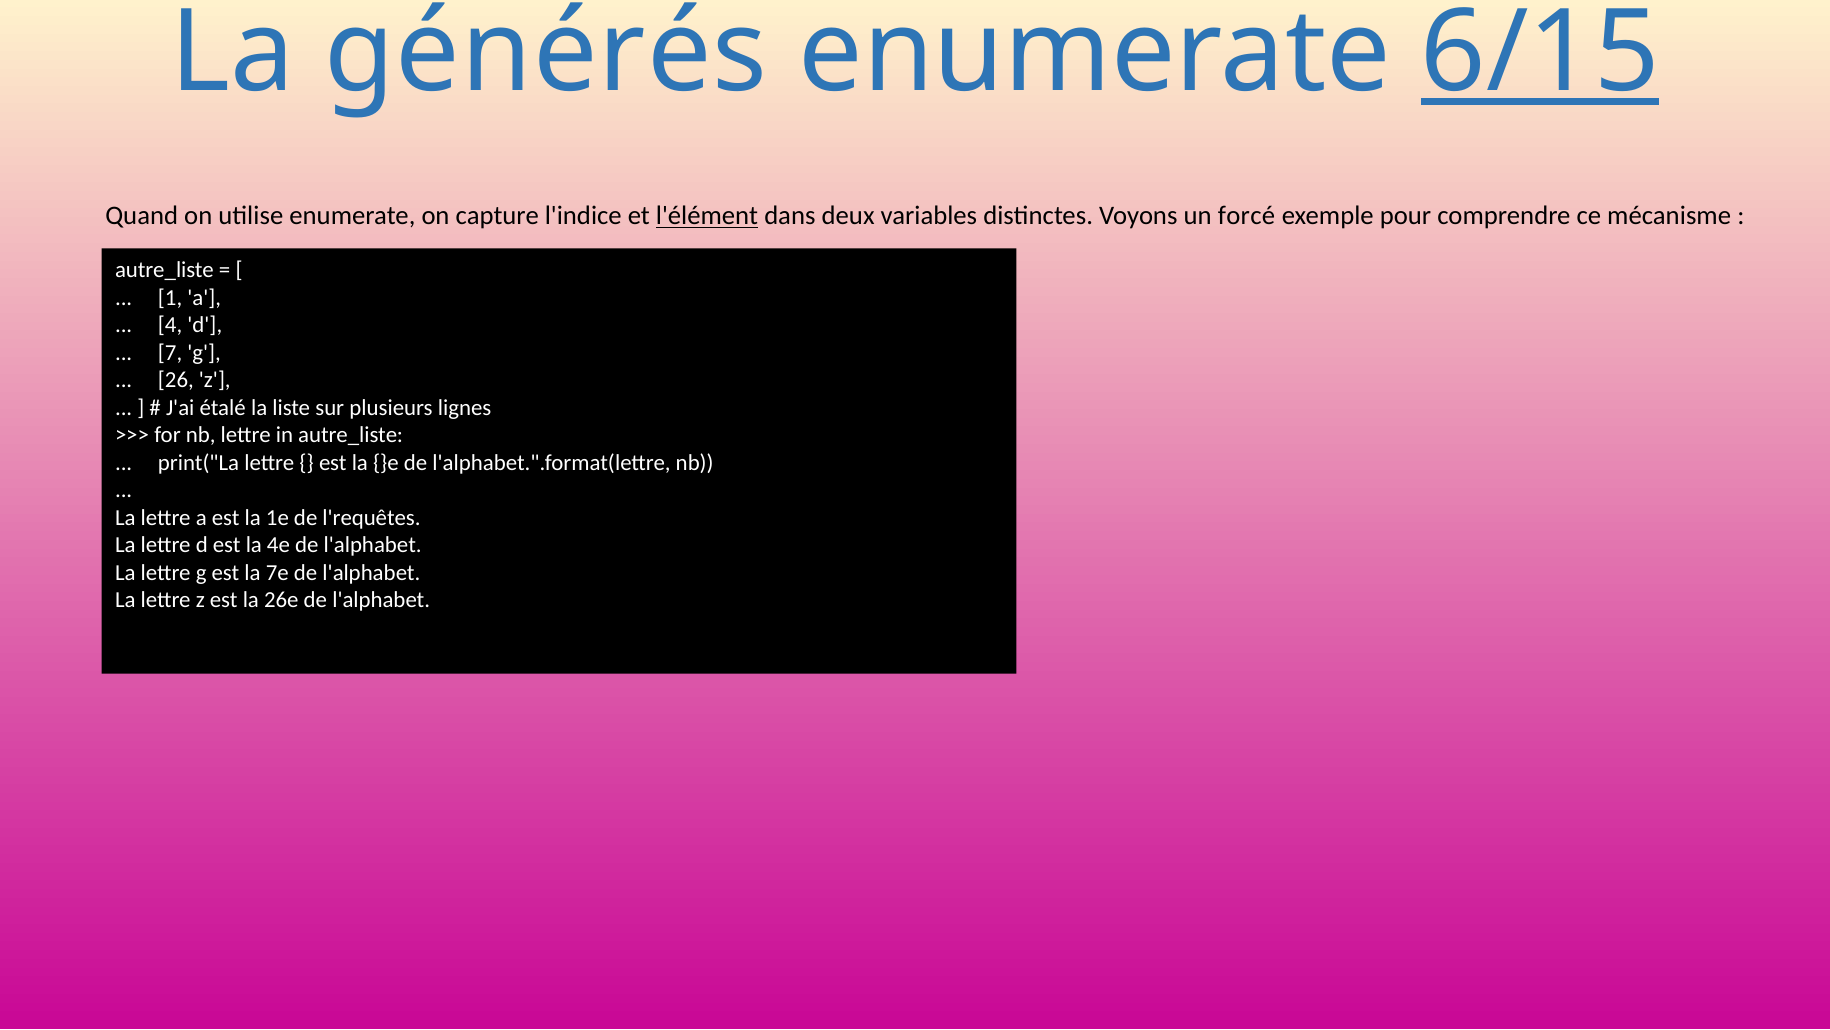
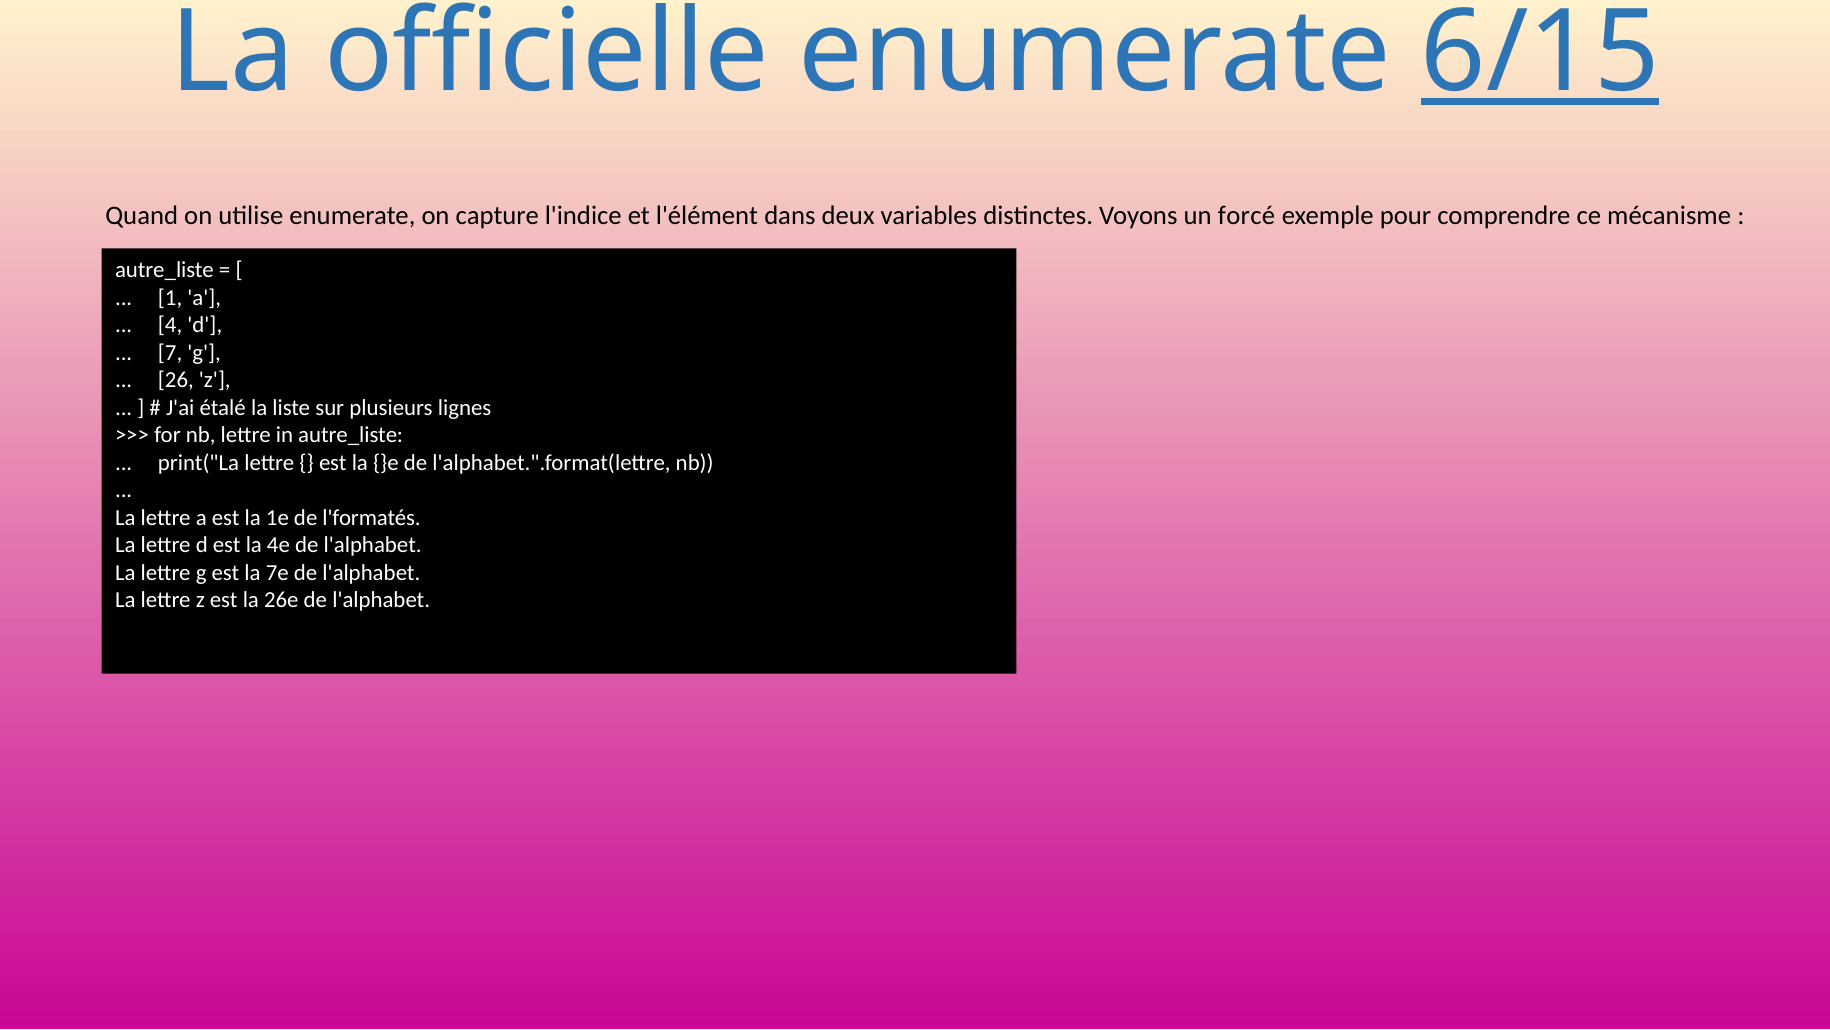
générés: générés -> officielle
l'élément underline: present -> none
l'requêtes: l'requêtes -> l'formatés
